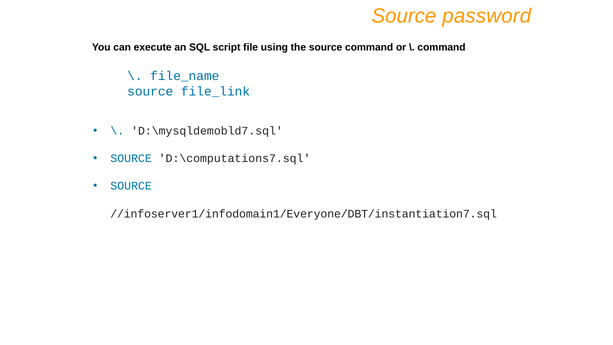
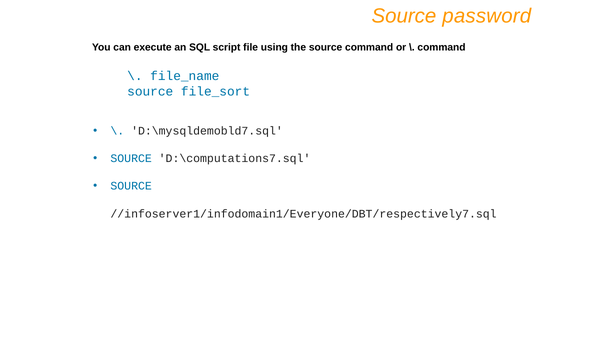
file_link: file_link -> file_sort
//infoserver1/infodomain1/Everyone/DBT/instantiation7.sql: //infoserver1/infodomain1/Everyone/DBT/instantiation7.sql -> //infoserver1/infodomain1/Everyone/DBT/respectively7.sql
